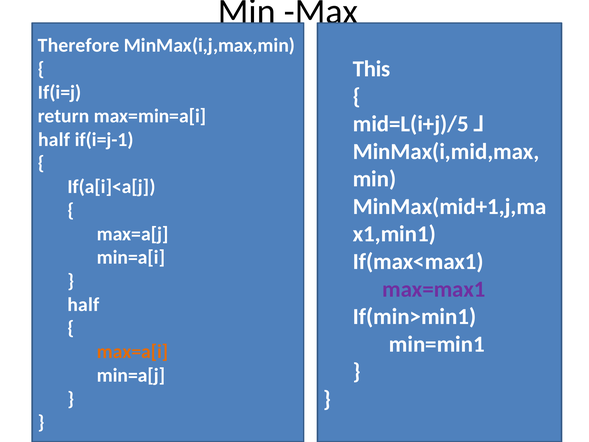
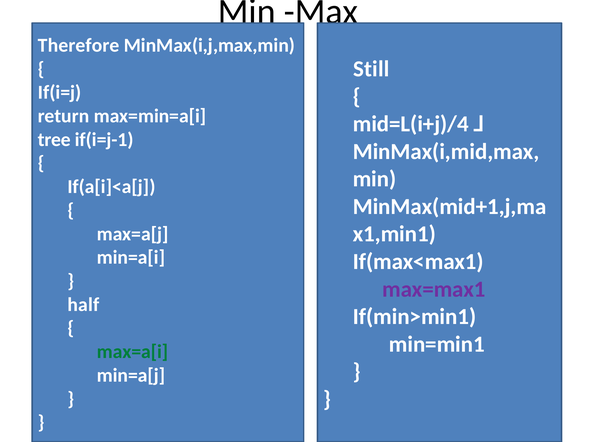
This: This -> Still
mid=L(i+j)/5: mid=L(i+j)/5 -> mid=L(i+j)/4
half at (54, 139): half -> tree
max=a[i colour: orange -> green
